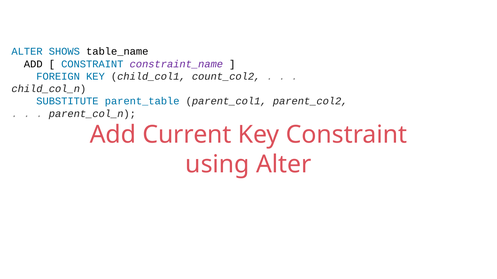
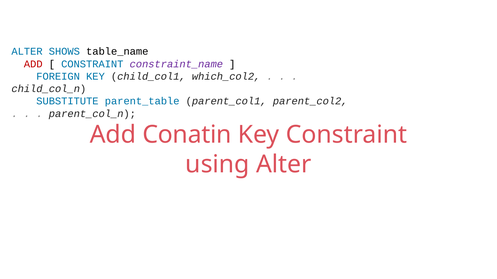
ADD at (33, 64) colour: black -> red
count_col2: count_col2 -> which_col2
Current: Current -> Conatin
